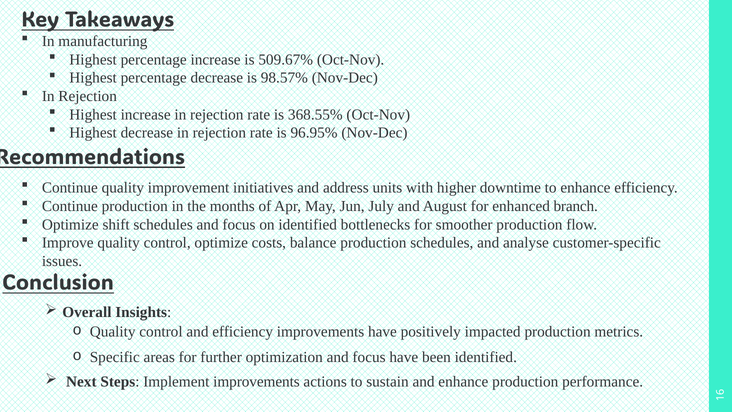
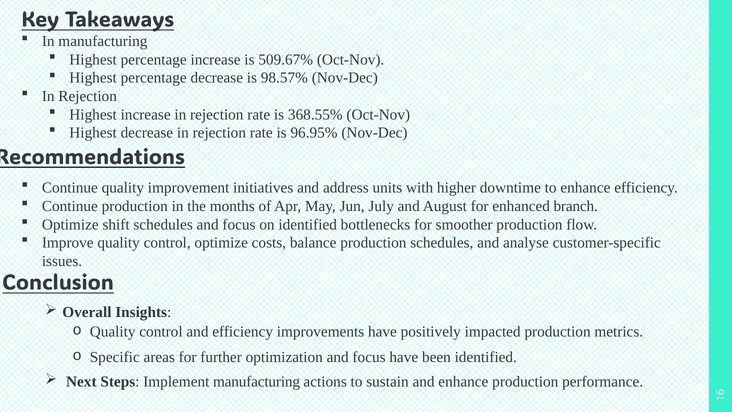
Implement improvements: improvements -> manufacturing
